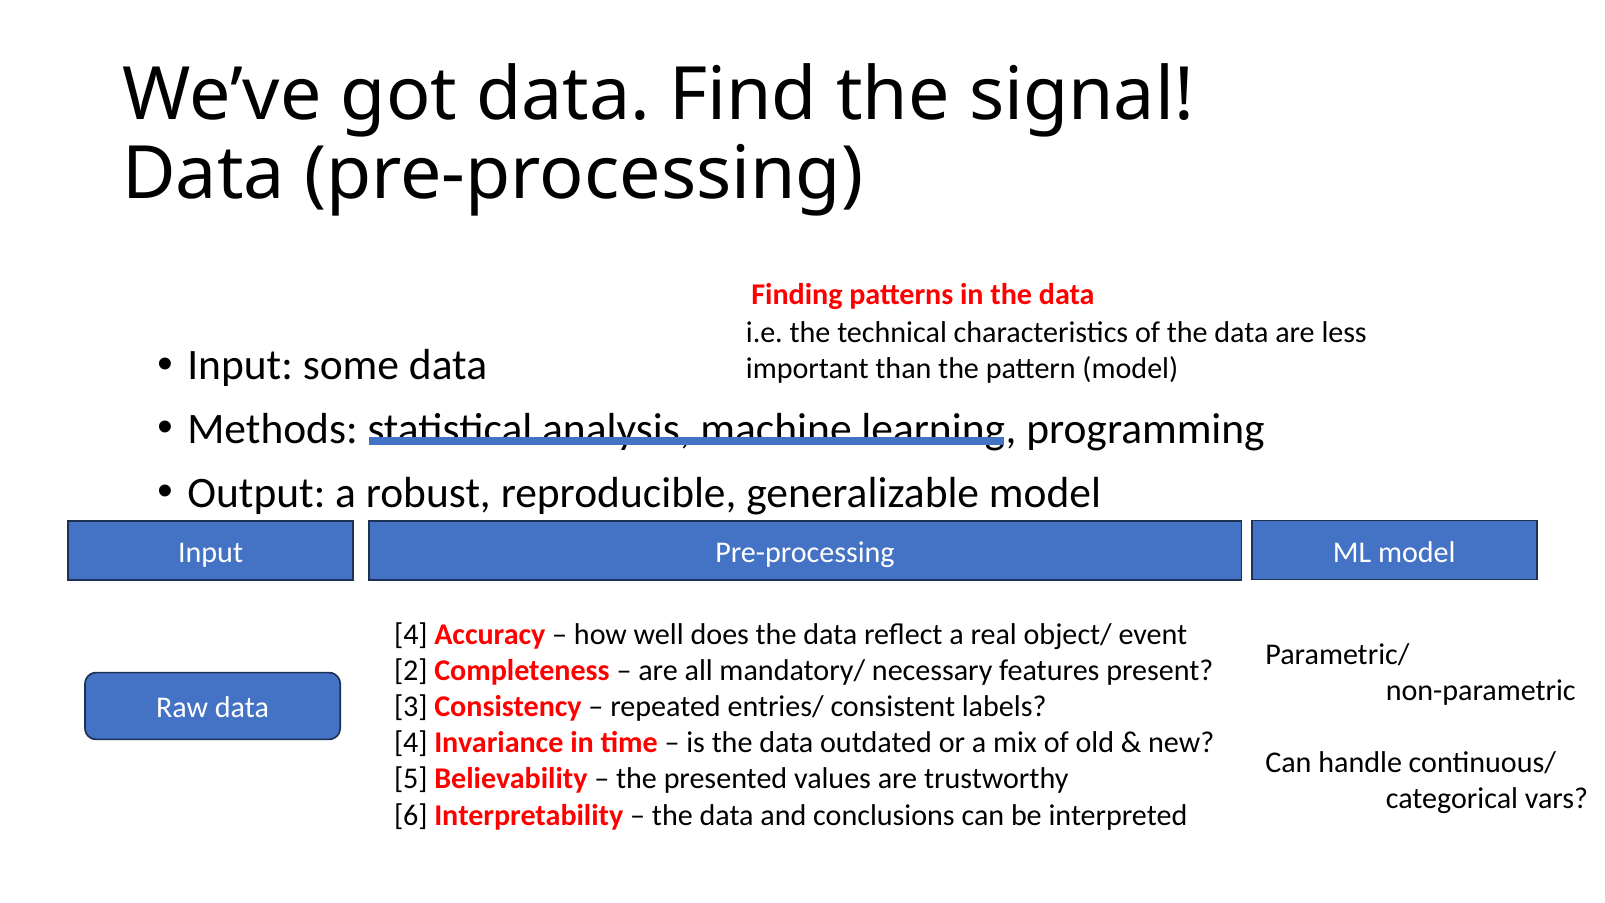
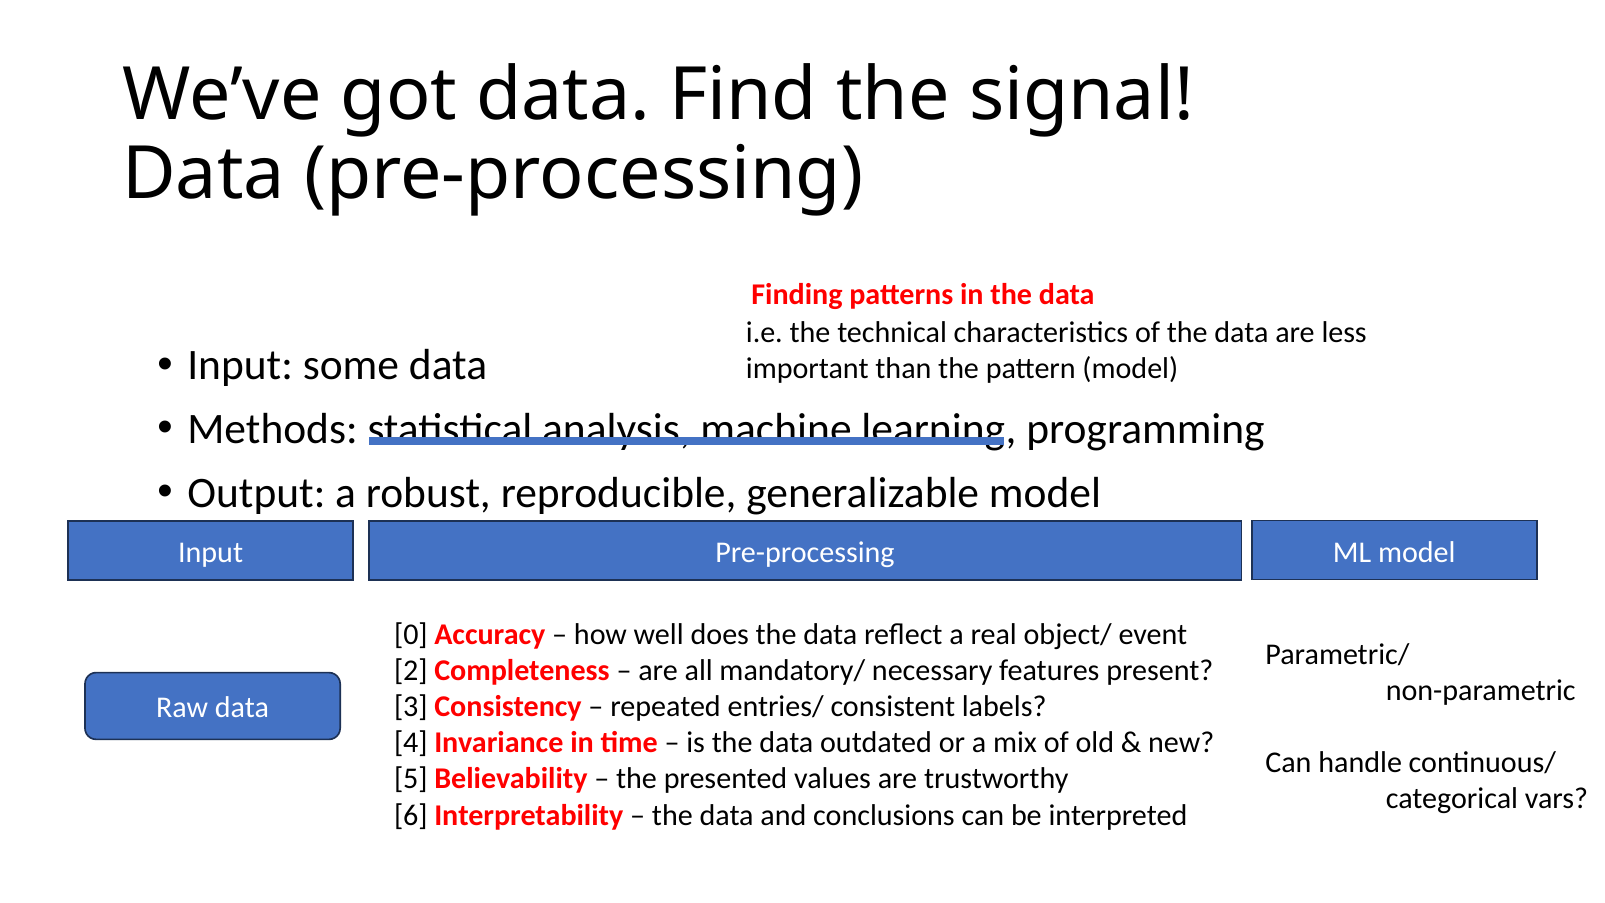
4 at (411, 634): 4 -> 0
